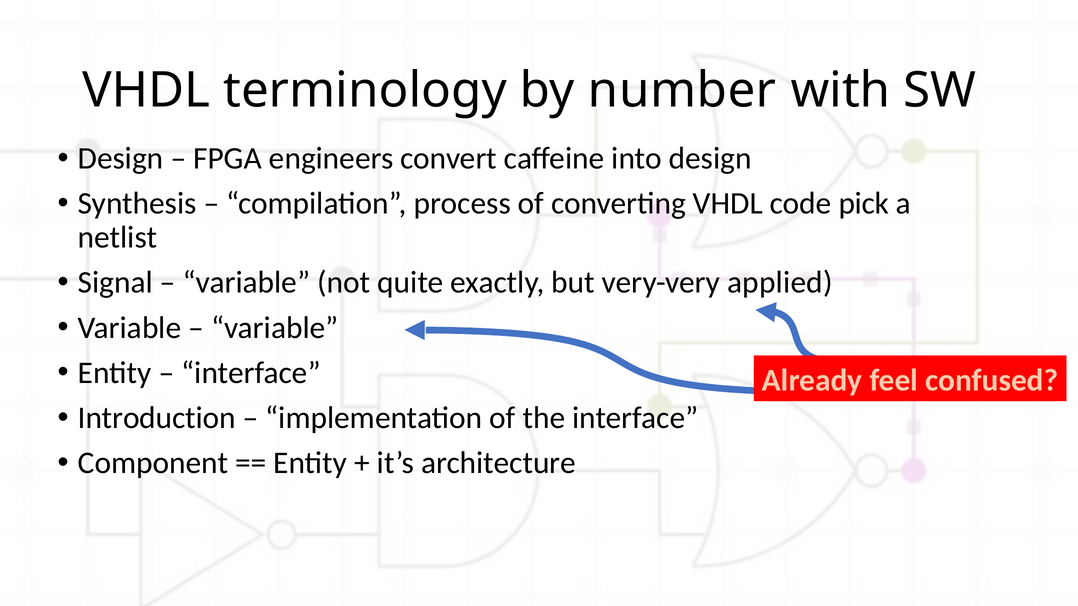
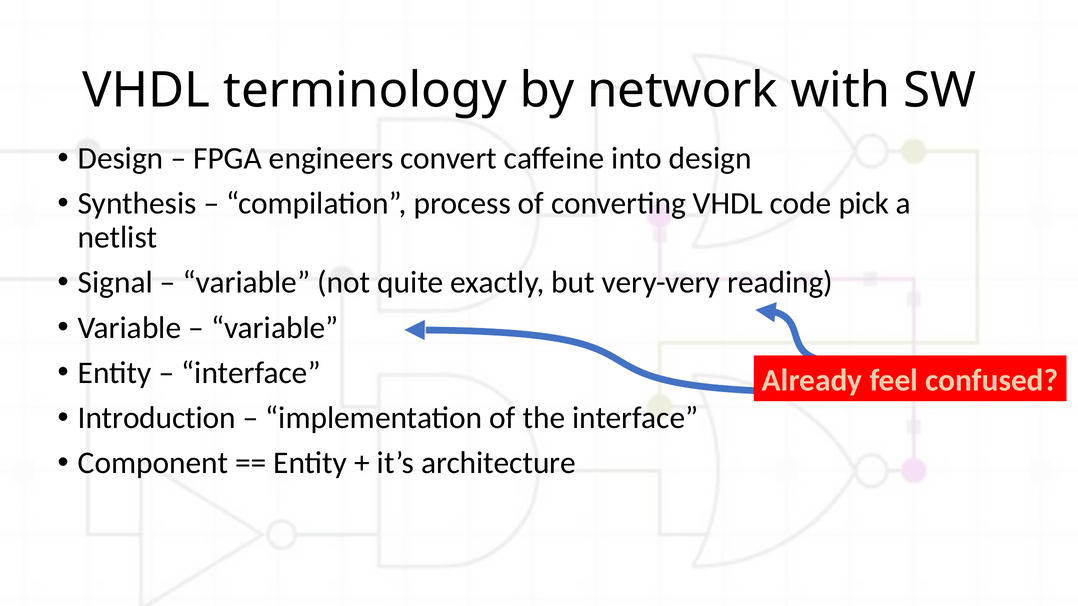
number: number -> network
applied: applied -> reading
